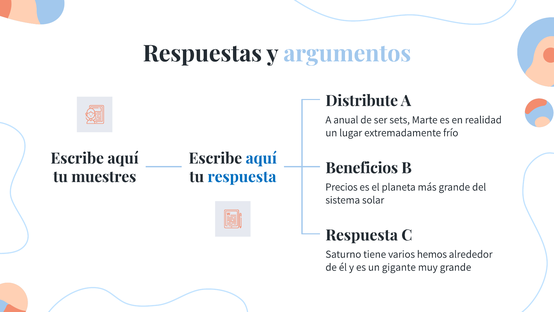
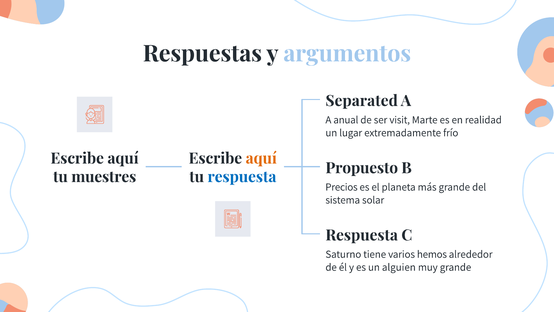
Distribute: Distribute -> Separated
sets: sets -> visit
aquí at (261, 158) colour: blue -> orange
Beneficios: Beneficios -> Propuesto
gigante: gigante -> alguien
